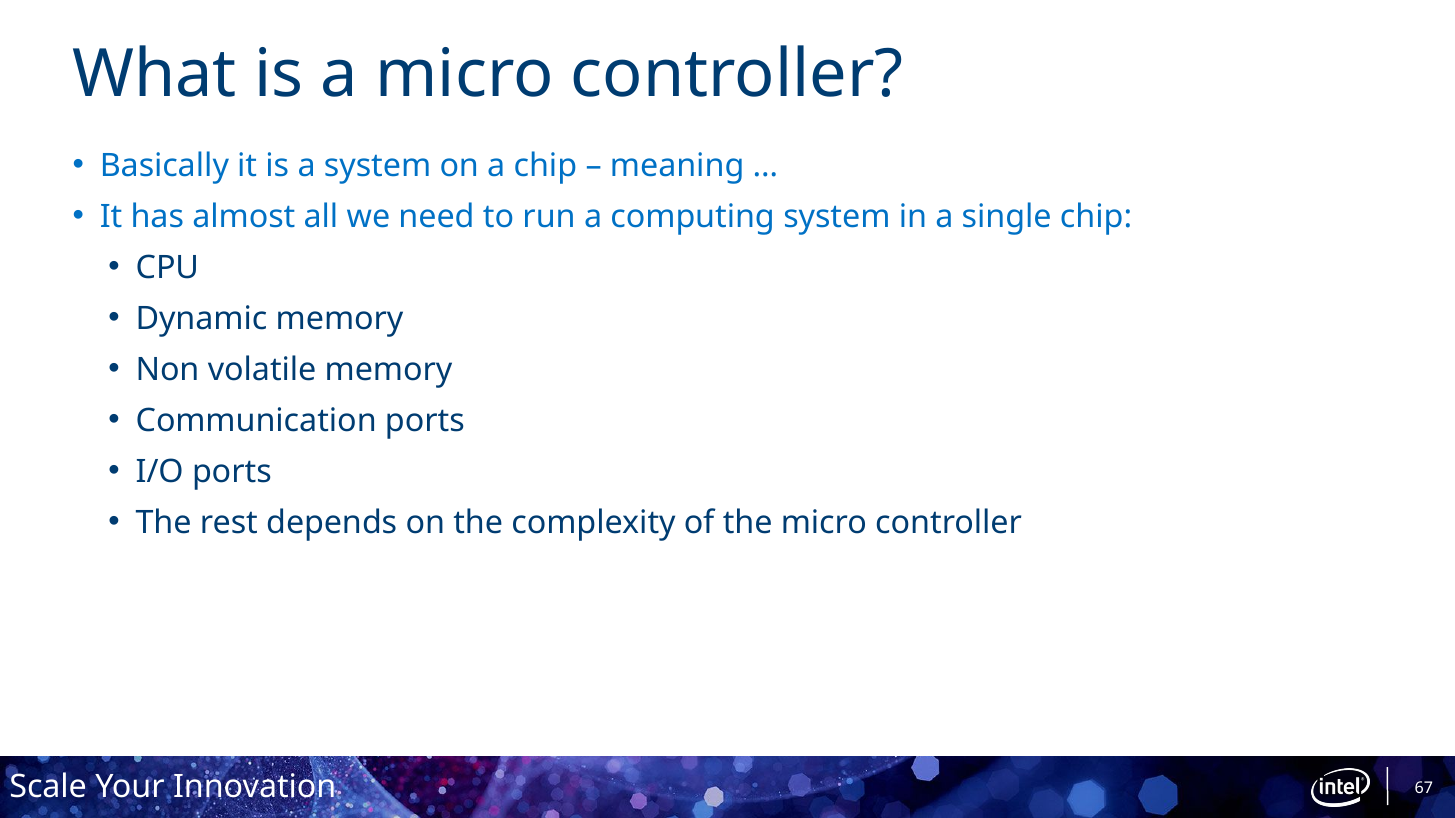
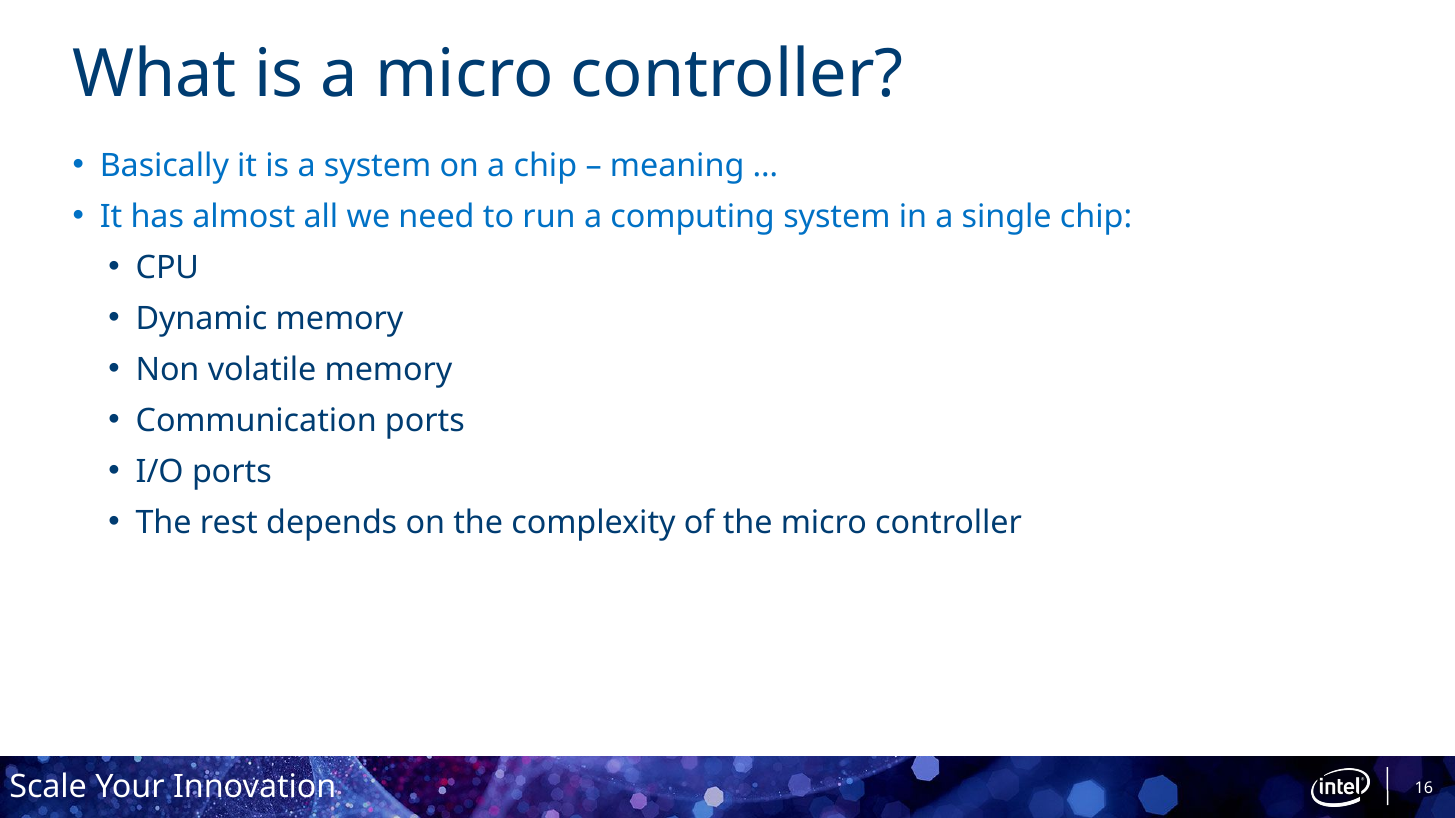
67: 67 -> 16
